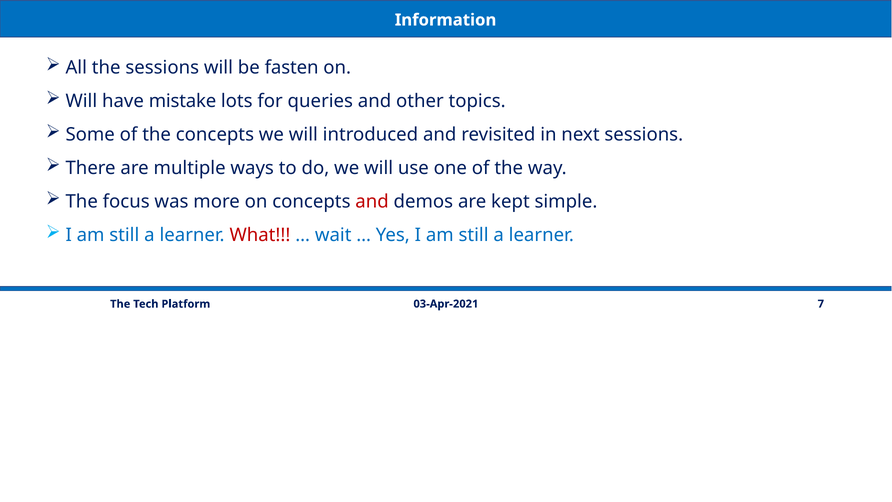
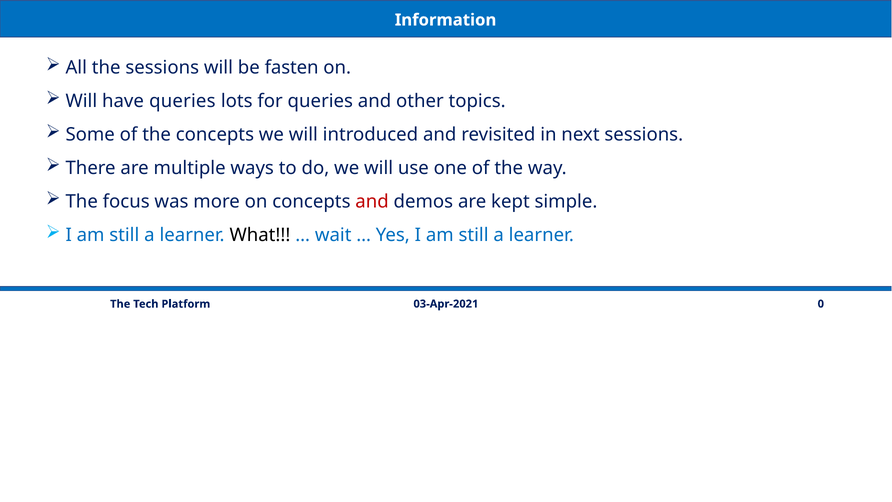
have mistake: mistake -> queries
What colour: red -> black
7: 7 -> 0
